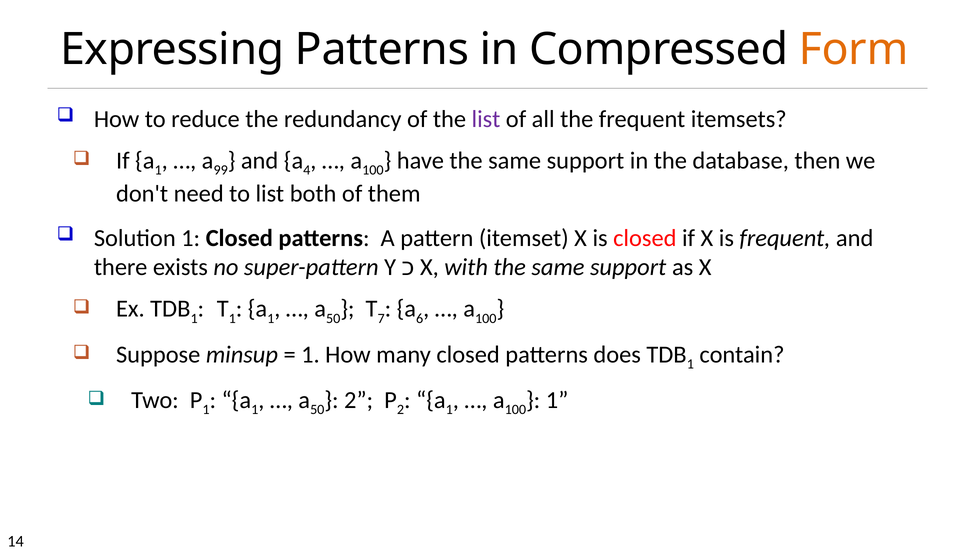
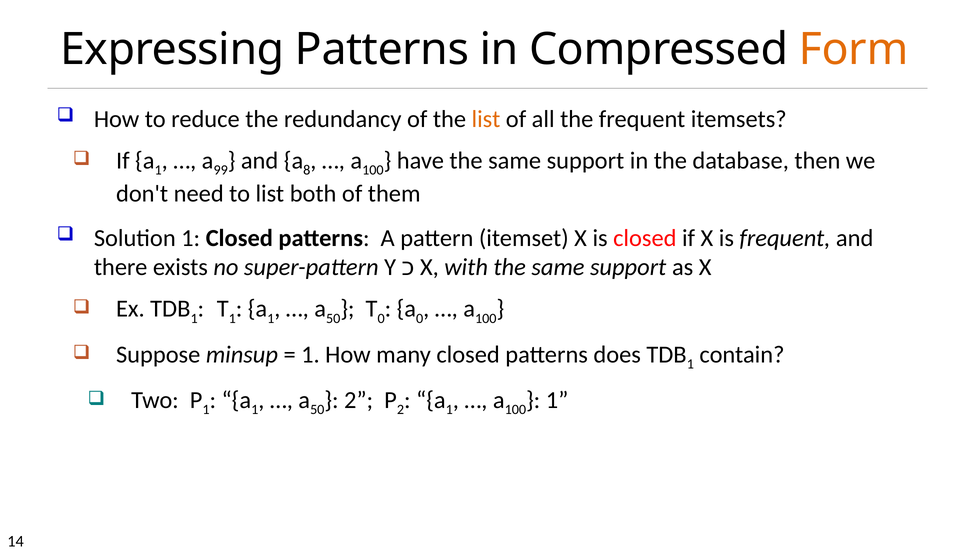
list at (486, 119) colour: purple -> orange
4: 4 -> 8
7 at (381, 318): 7 -> 0
a 6: 6 -> 0
